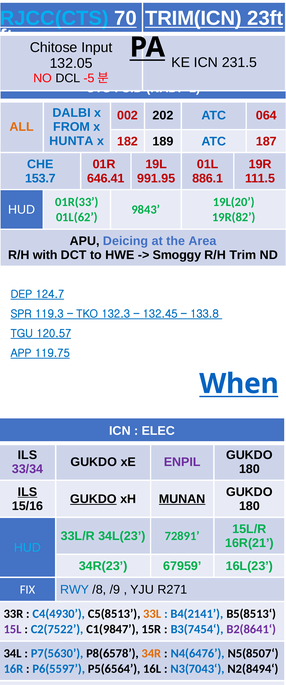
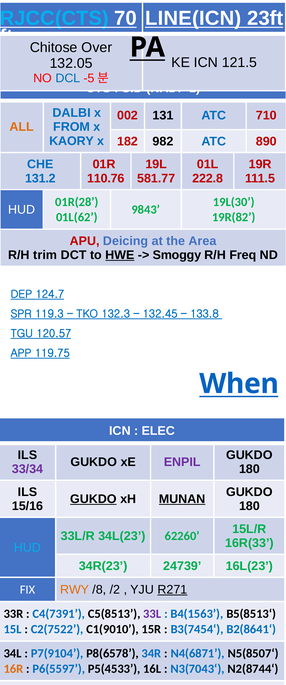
TRIM(ICN: TRIM(ICN -> LINE(ICN
Input: Input -> Over
231.5: 231.5 -> 121.5
DCL colour: black -> blue
202: 202 -> 131
064: 064 -> 710
HUNTA: HUNTA -> KAORY
189: 189 -> 982
187: 187 -> 890
153.7: 153.7 -> 131.2
646.41: 646.41 -> 110.76
991.95: 991.95 -> 581.77
886.1: 886.1 -> 222.8
01R(33: 01R(33 -> 01R(28
19L(20: 19L(20 -> 19L(30
APU colour: black -> red
with: with -> trim
HWE underline: none -> present
Trim: Trim -> Freq
ILS at (27, 491) underline: present -> none
72891: 72891 -> 62260
16R(21: 16R(21 -> 16R(33
67959: 67959 -> 24739
RWY colour: blue -> orange
/9: /9 -> /2
R271 underline: none -> present
C4(4930: C4(4930 -> C4(7391
33L colour: orange -> purple
B4(2141: B4(2141 -> B4(1563
15L colour: purple -> blue
C1(9847: C1(9847 -> C1(9010
B2(8641‘ colour: purple -> blue
P7(5630: P7(5630 -> P7(9104
34R colour: orange -> blue
N4(6476: N4(6476 -> N4(6871
16R colour: blue -> orange
P5(6564: P5(6564 -> P5(4533
N2(8494‘: N2(8494‘ -> N2(8744‘
